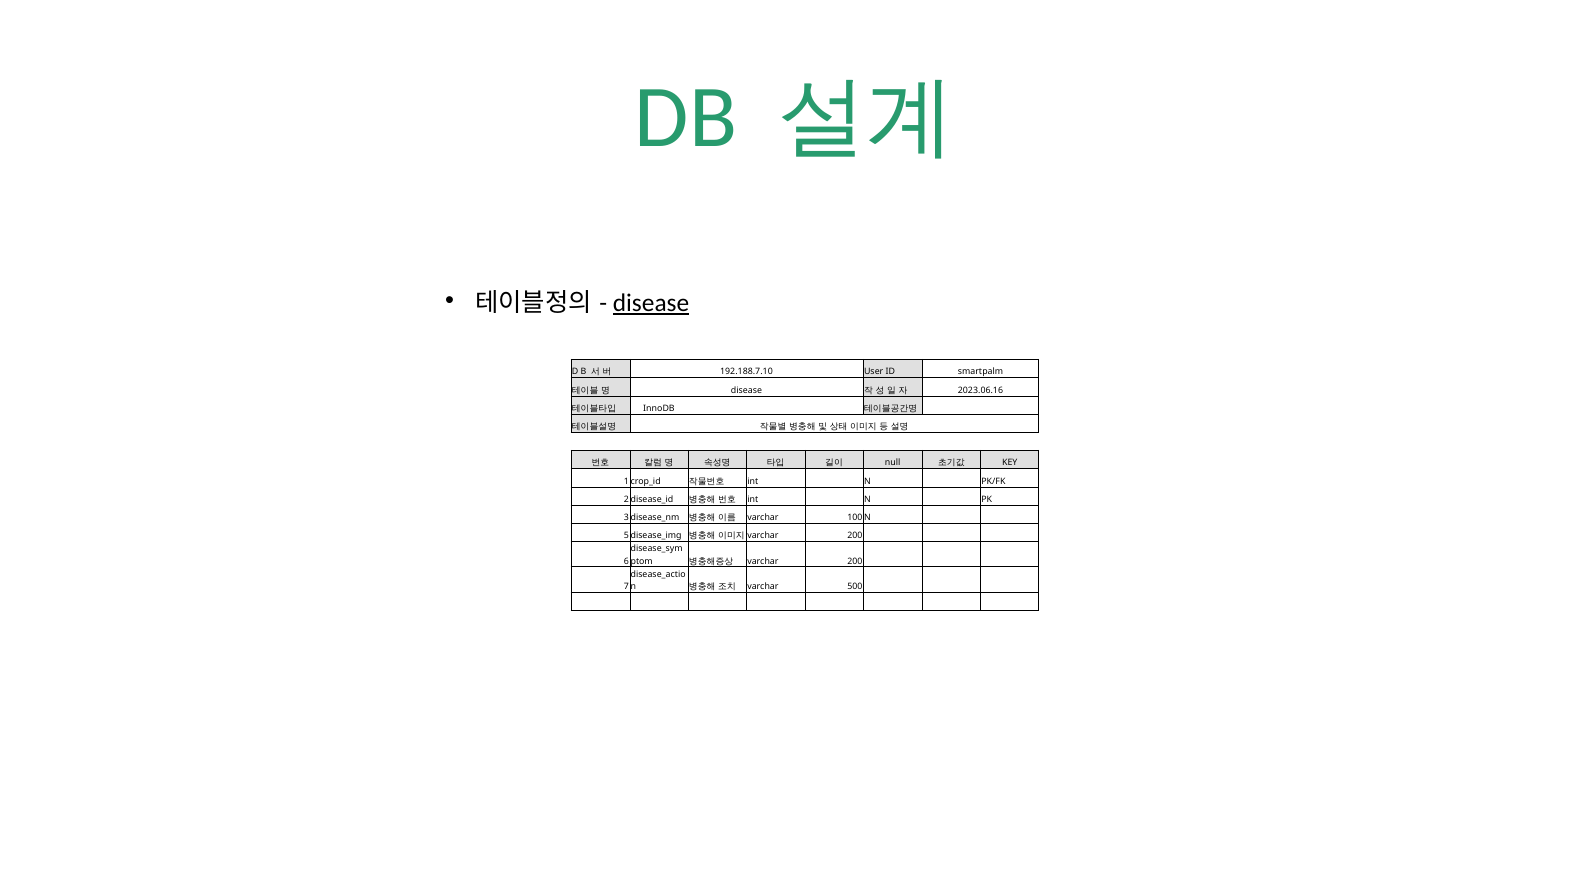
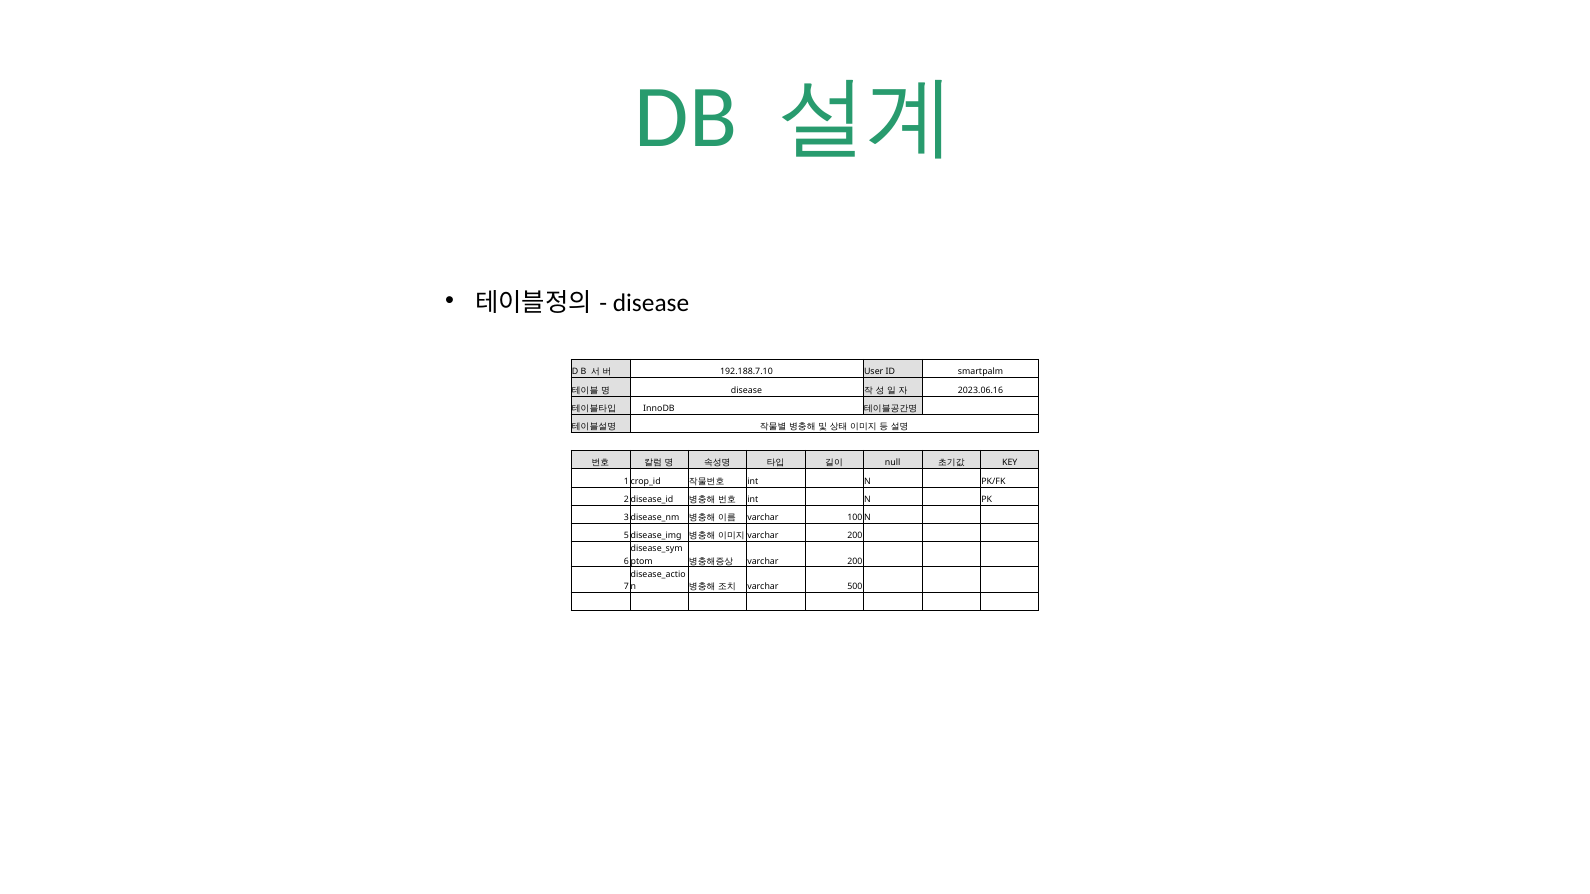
disease at (651, 303) underline: present -> none
